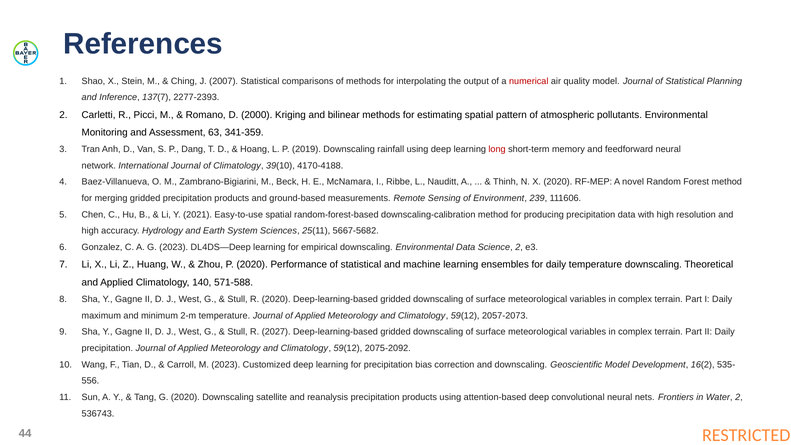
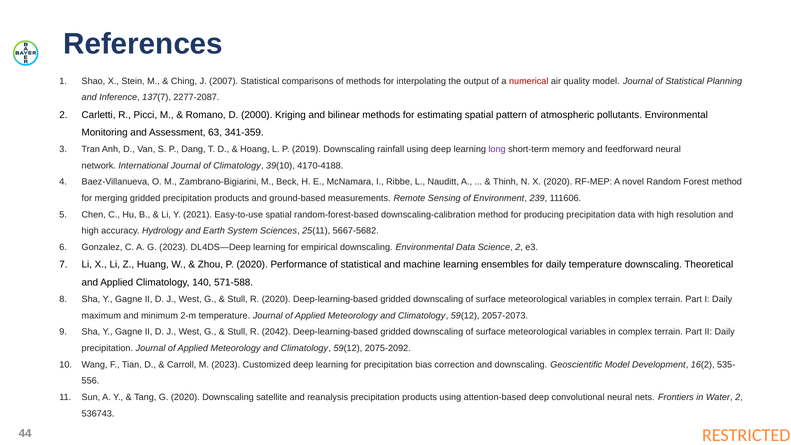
2277-2393: 2277-2393 -> 2277-2087
long colour: red -> purple
2027: 2027 -> 2042
